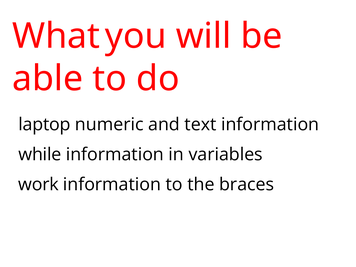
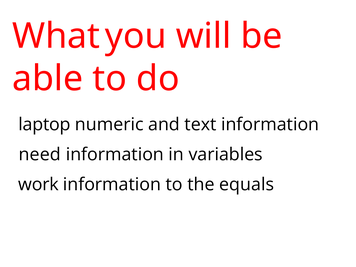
while: while -> need
braces: braces -> equals
